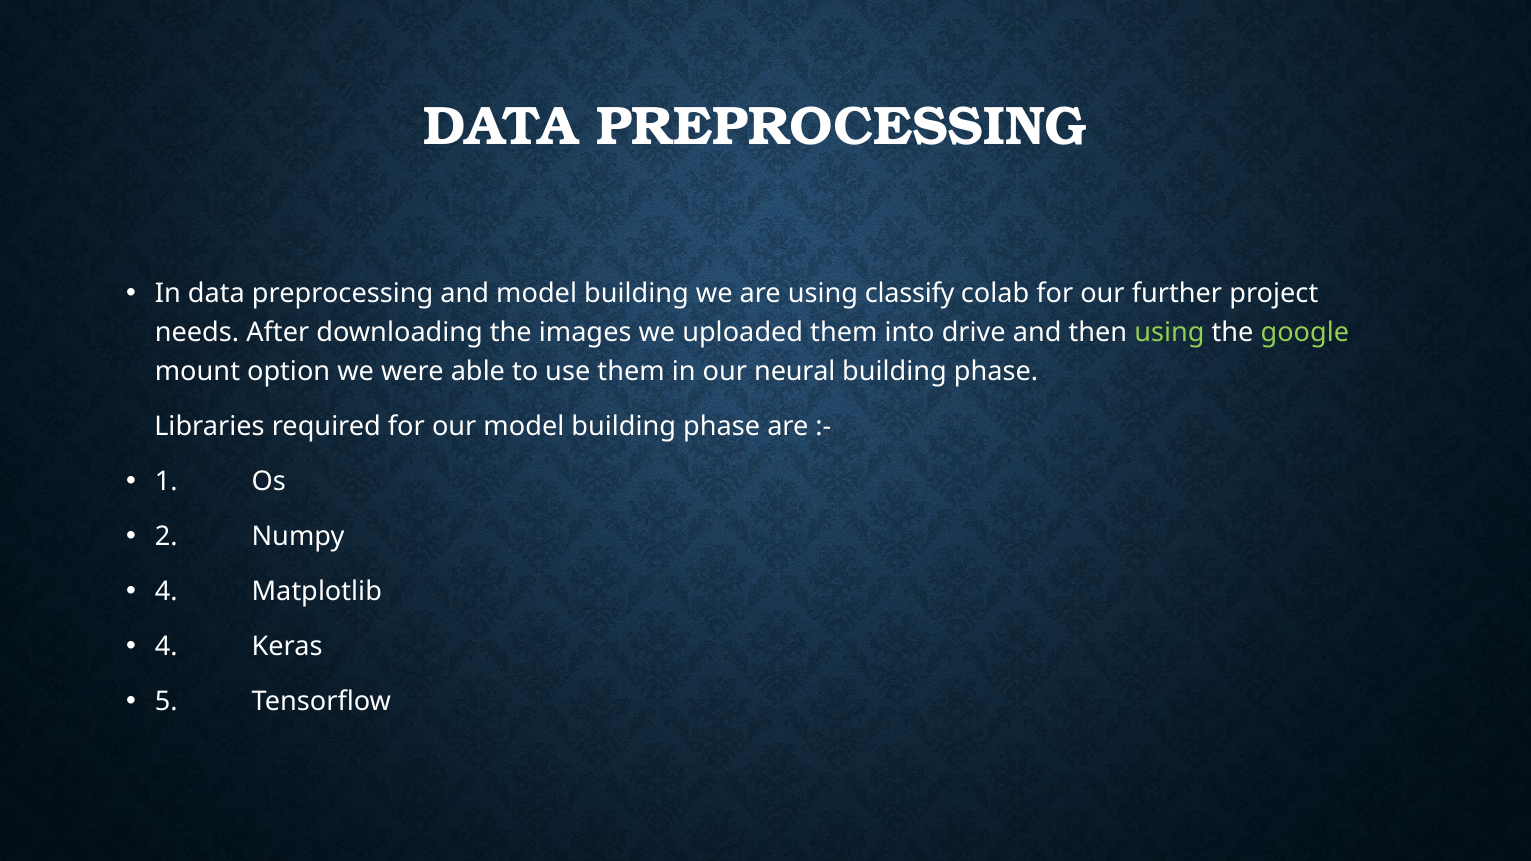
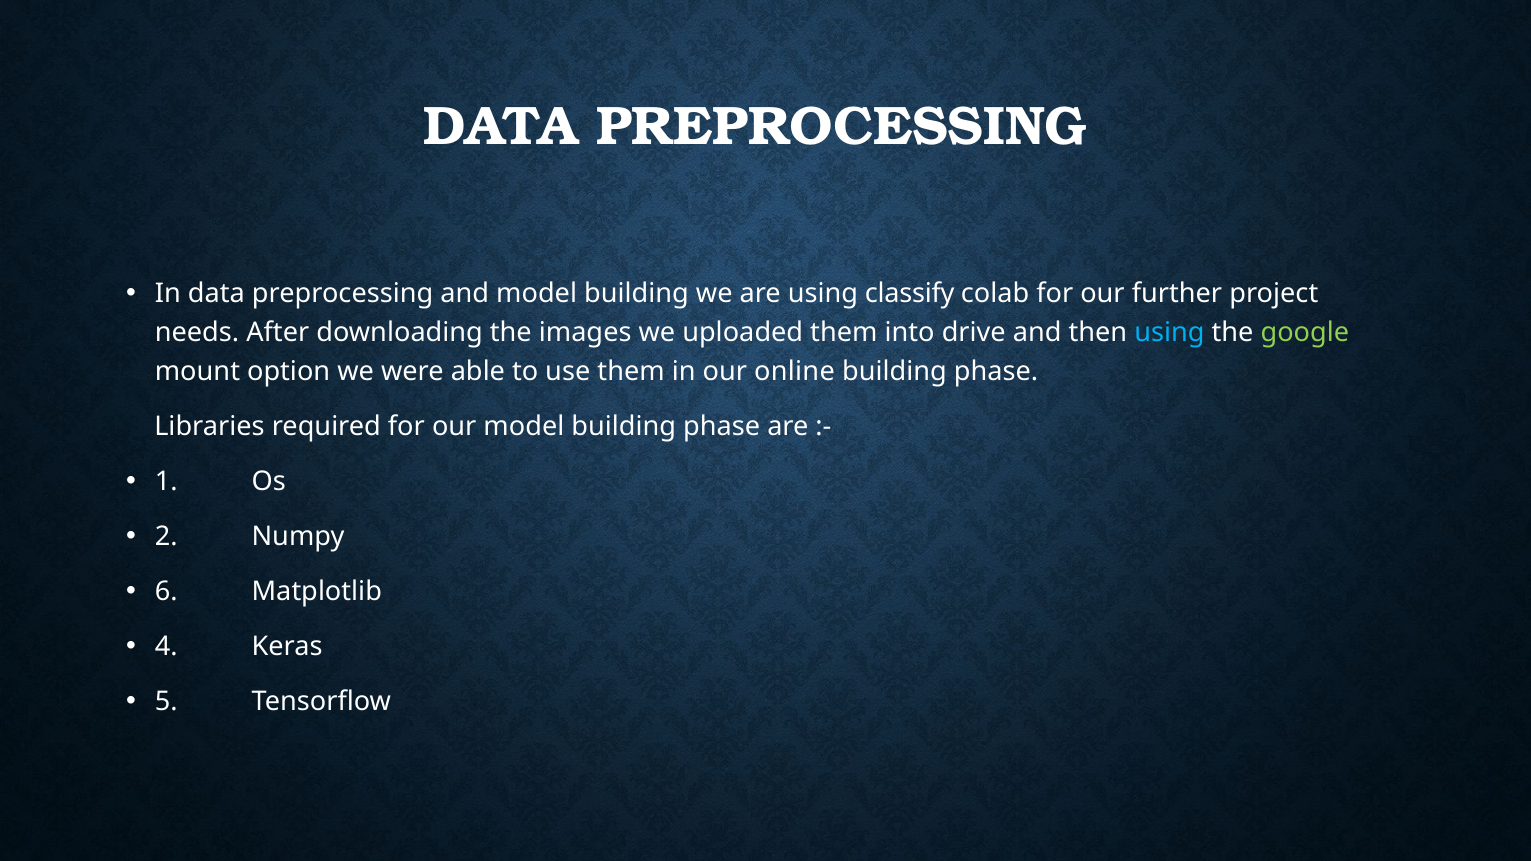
using at (1169, 333) colour: light green -> light blue
neural: neural -> online
4 at (166, 592): 4 -> 6
